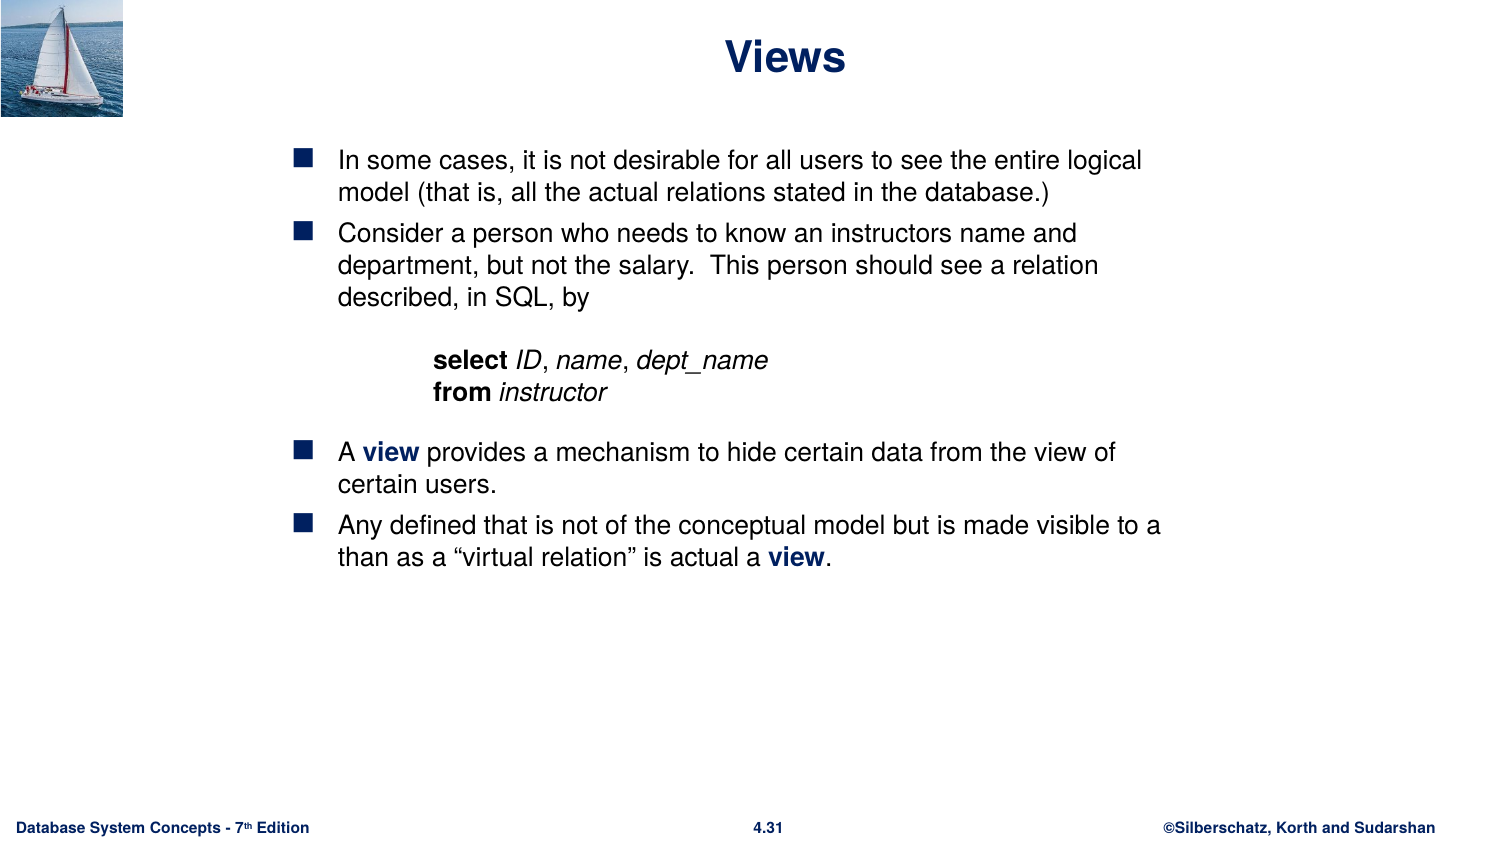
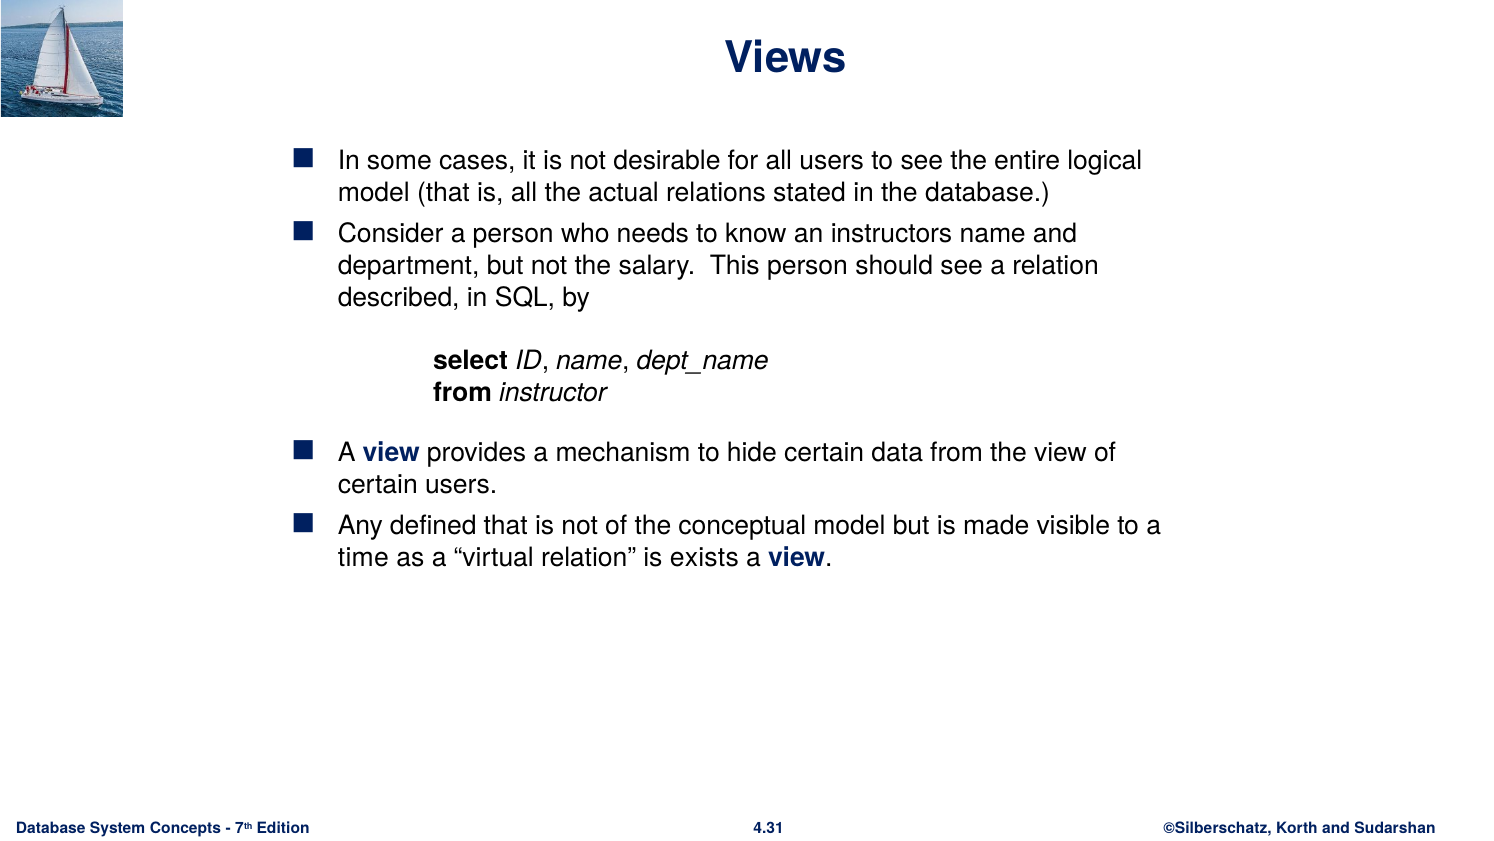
than: than -> time
is actual: actual -> exists
